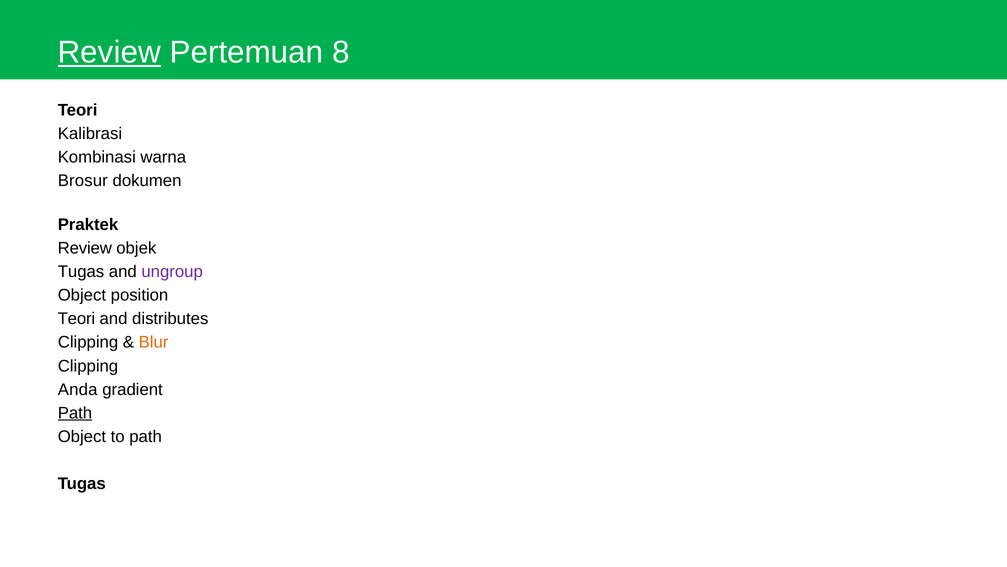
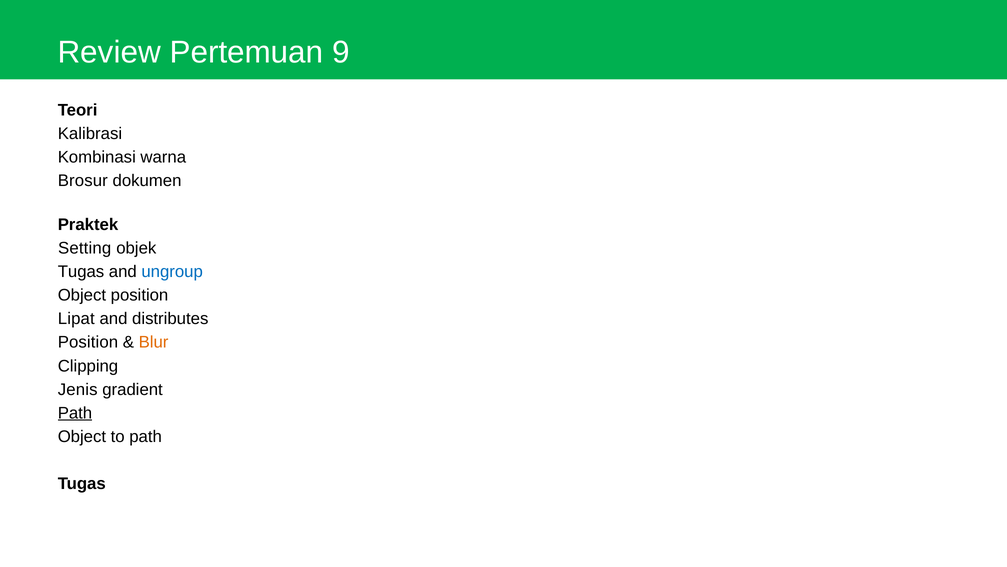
Review at (109, 52) underline: present -> none
8: 8 -> 9
Review at (85, 248): Review -> Setting
ungroup colour: purple -> blue
Teori at (76, 319): Teori -> Lipat
Clipping at (88, 342): Clipping -> Position
Anda: Anda -> Jenis
